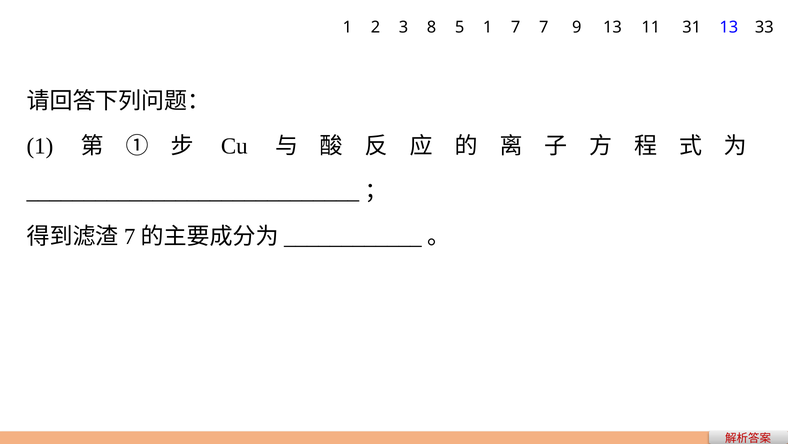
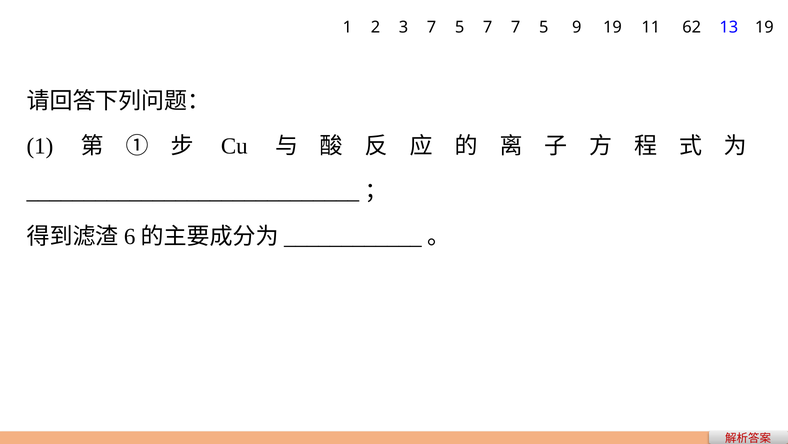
3 8: 8 -> 7
5 1: 1 -> 7
7 at (544, 27): 7 -> 5
9 13: 13 -> 19
31: 31 -> 62
13 33: 33 -> 19
7 at (130, 236): 7 -> 6
